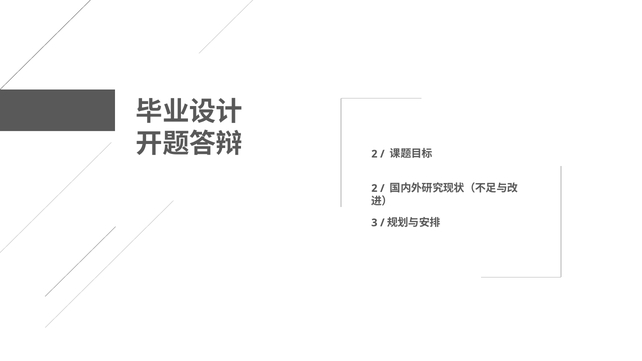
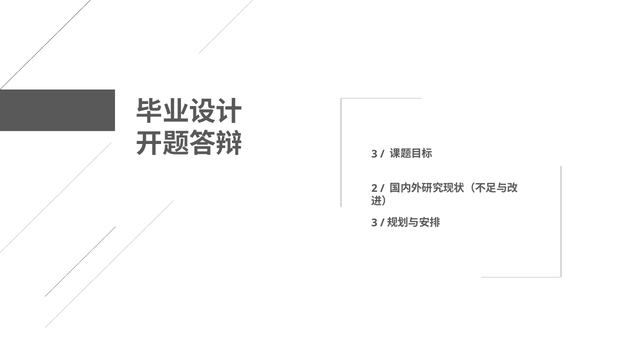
2 at (374, 154): 2 -> 3
